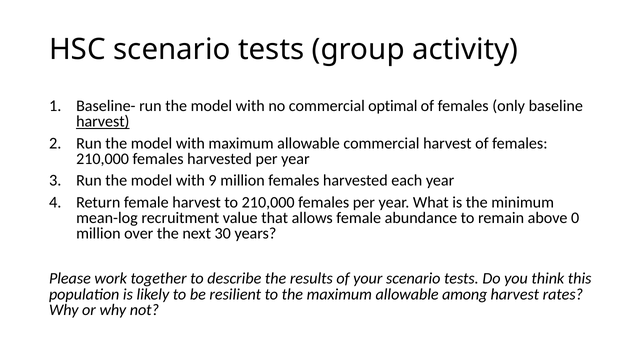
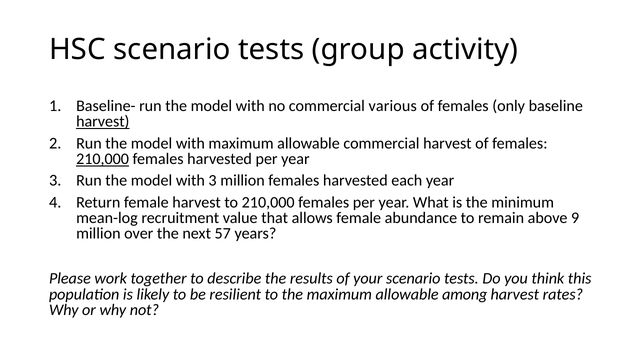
optimal: optimal -> various
210,000 at (103, 159) underline: none -> present
with 9: 9 -> 3
0: 0 -> 9
30: 30 -> 57
